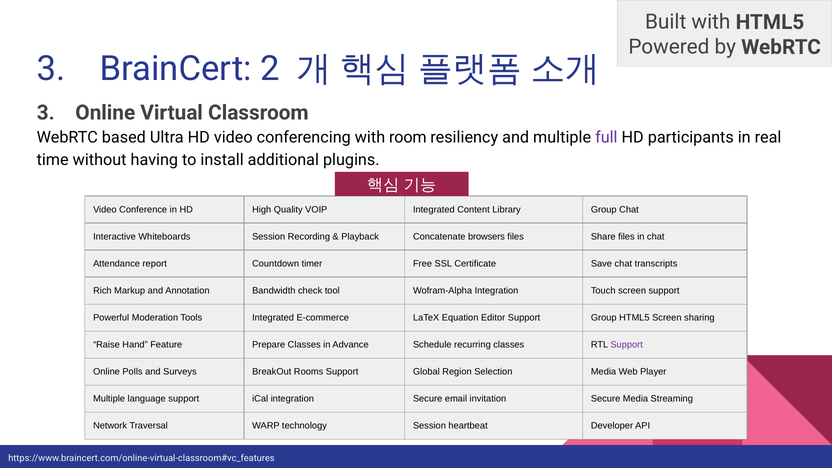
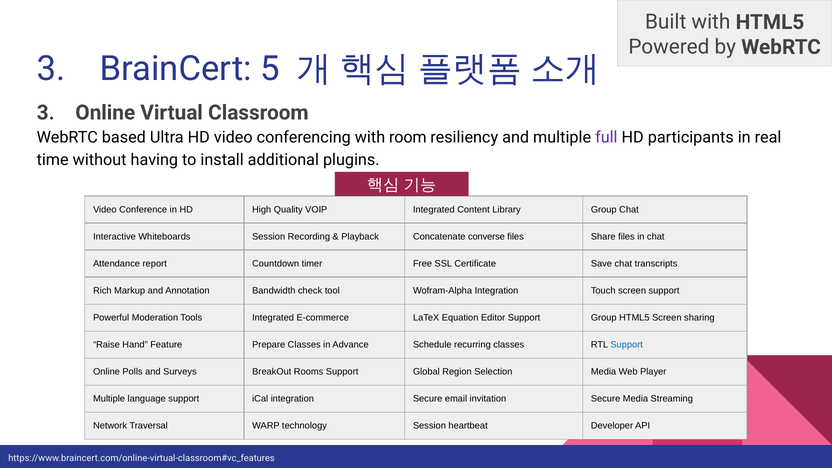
2: 2 -> 5
browsers: browsers -> converse
Support at (627, 345) colour: purple -> blue
